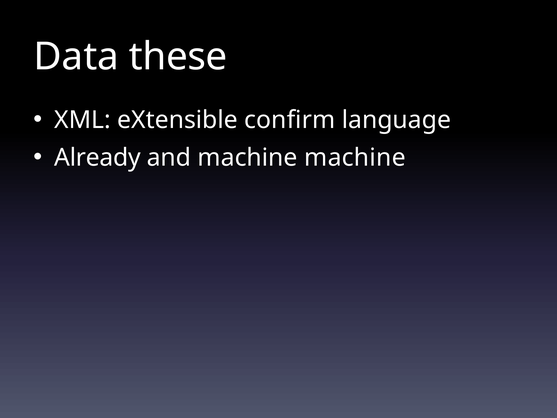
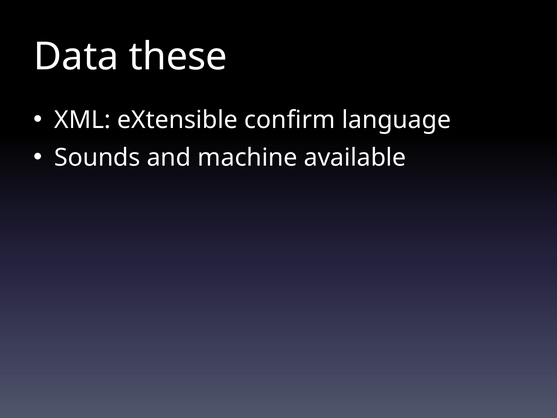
Already: Already -> Sounds
machine machine: machine -> available
